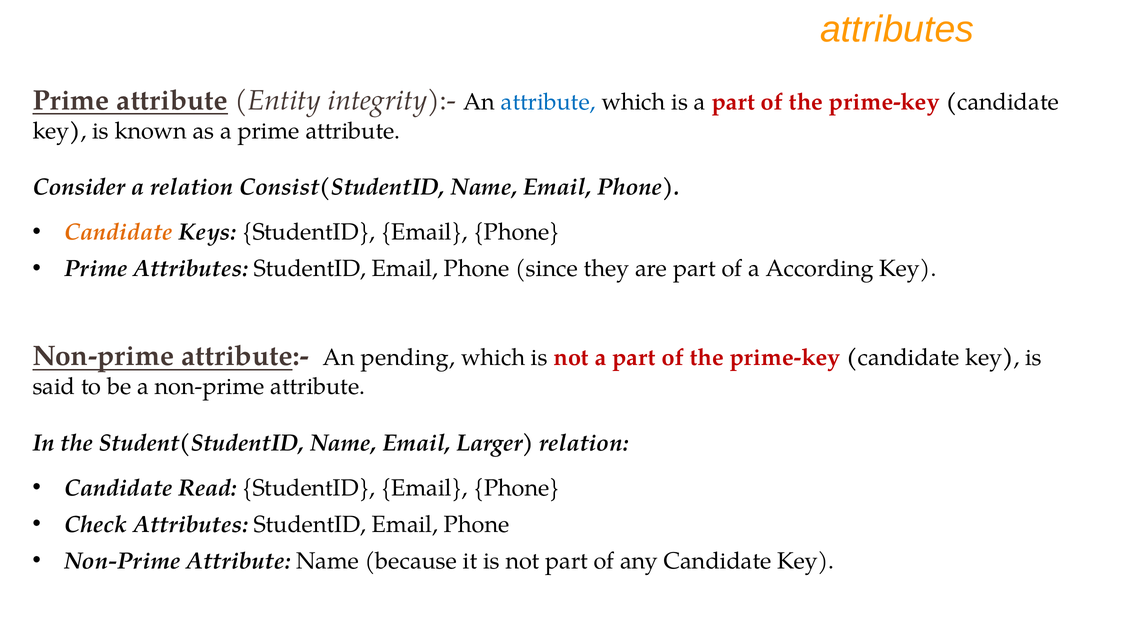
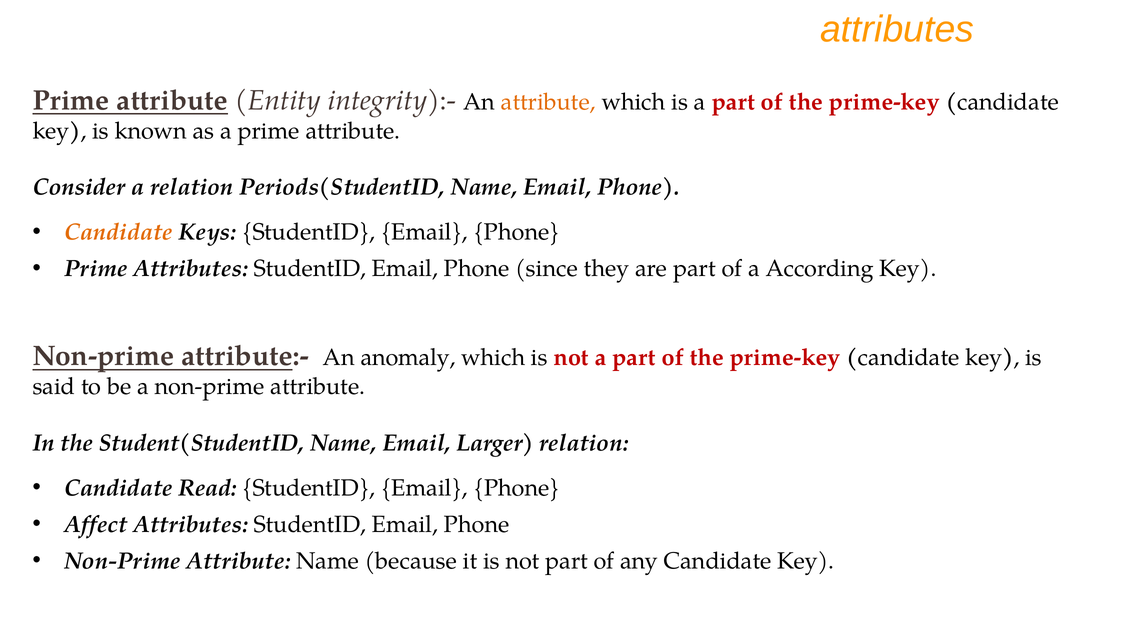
attribute at (548, 102) colour: blue -> orange
Consist(StudentID: Consist(StudentID -> Periods(StudentID
pending: pending -> anomaly
Check: Check -> Affect
